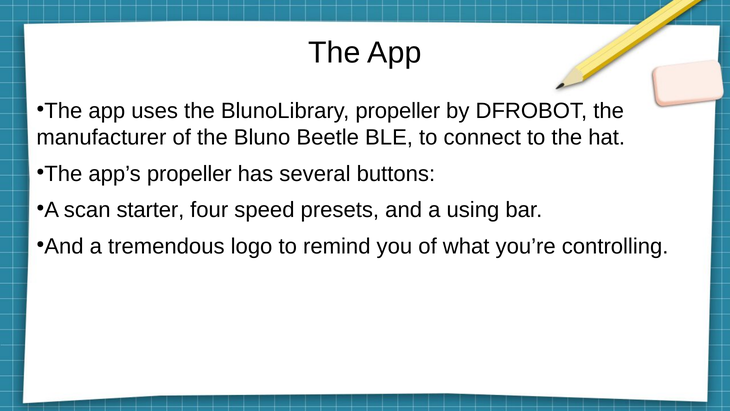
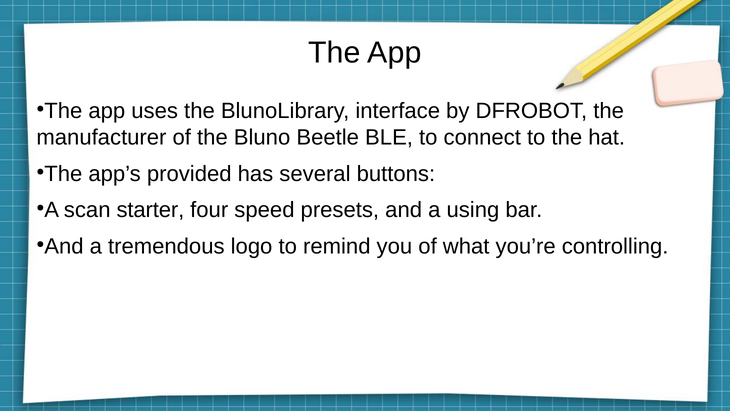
BlunoLibrary propeller: propeller -> interface
app’s propeller: propeller -> provided
